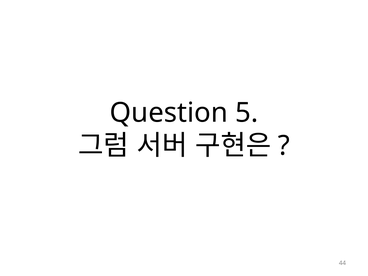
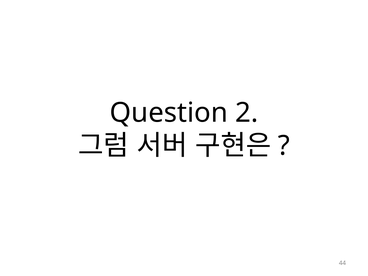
5: 5 -> 2
